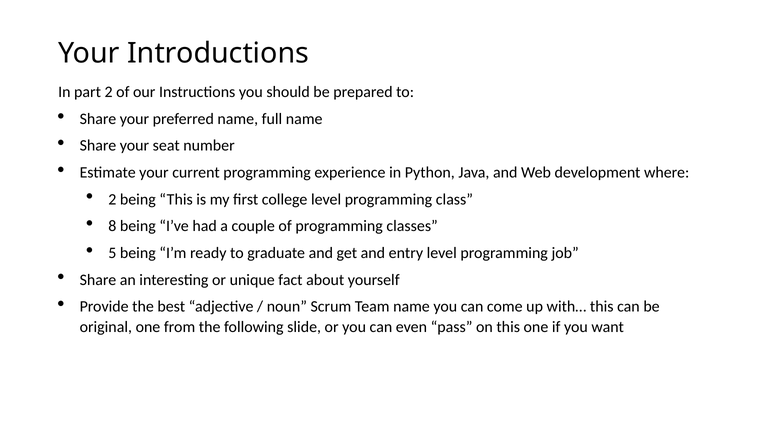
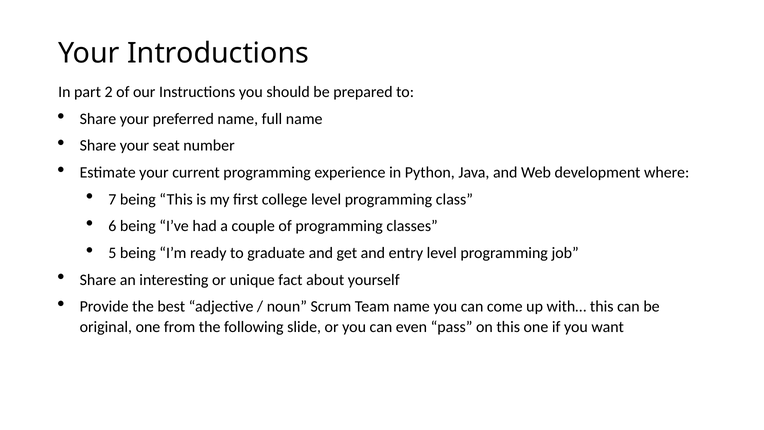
2 at (112, 199): 2 -> 7
8: 8 -> 6
